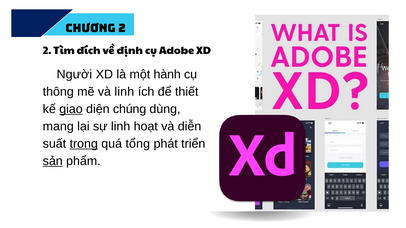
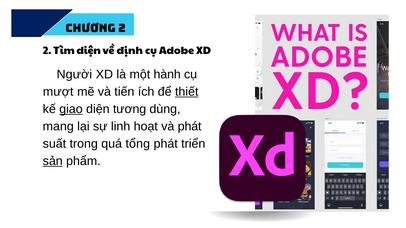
Tìm đích: đích -> diện
thông: thông -> mượt
và linh: linh -> tiến
thiết underline: none -> present
chúng: chúng -> tương
và diễn: diễn -> phát
trong underline: present -> none
